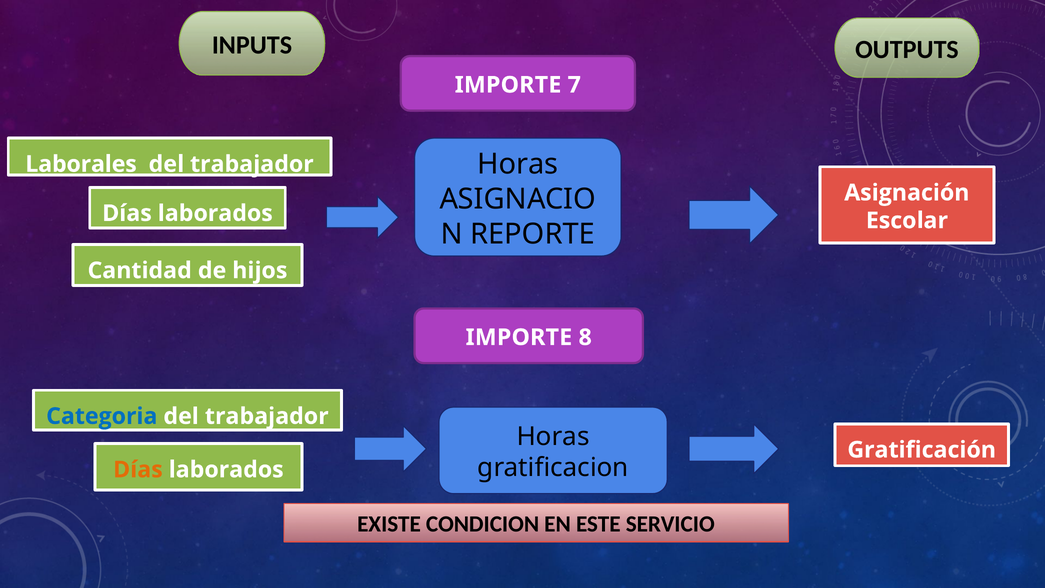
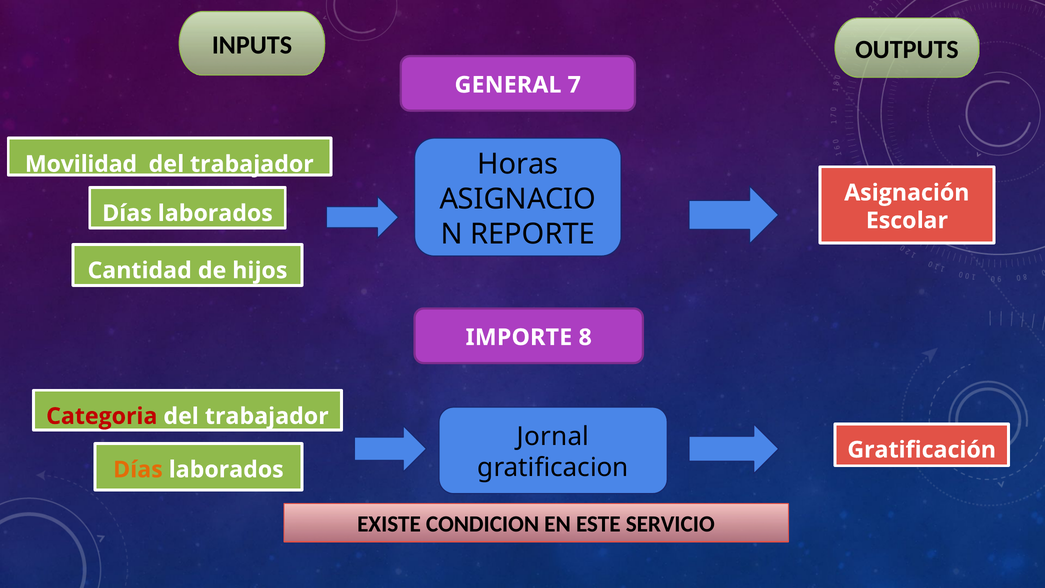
IMPORTE at (508, 85): IMPORTE -> GENERAL
Laborales: Laborales -> Movilidad
Categoria colour: blue -> red
Horas at (553, 436): Horas -> Jornal
